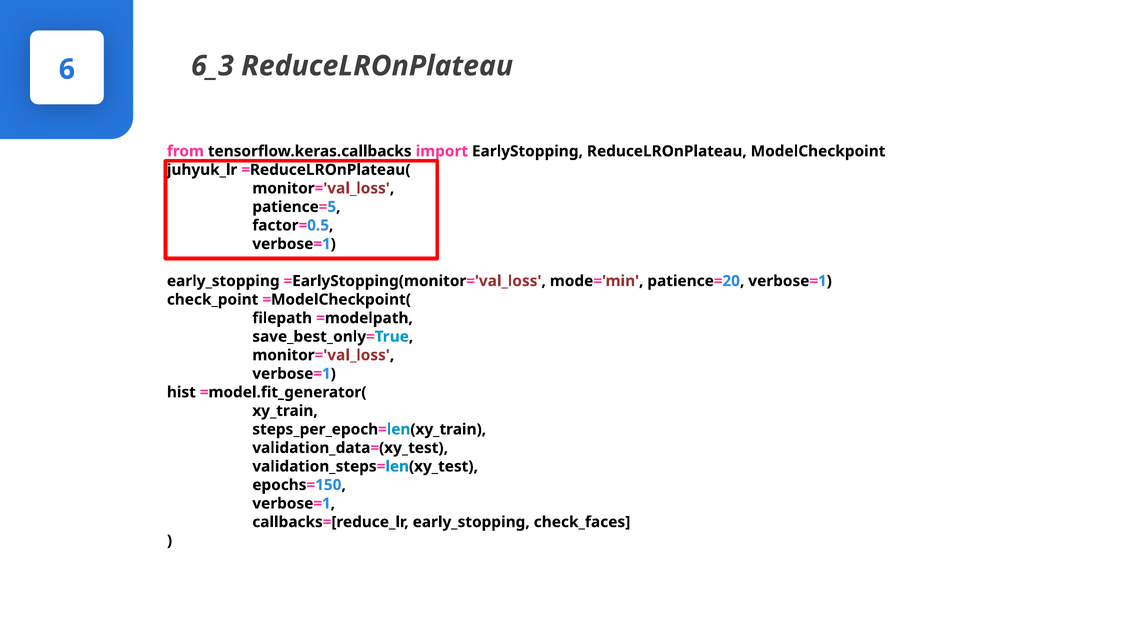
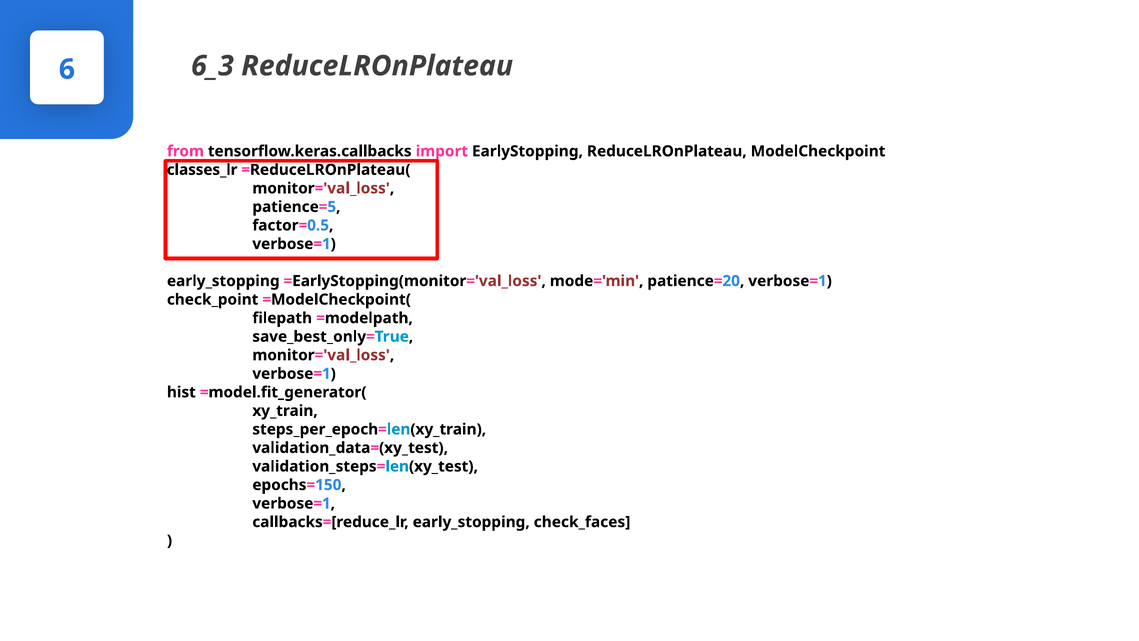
juhyuk_lr: juhyuk_lr -> classes_lr
